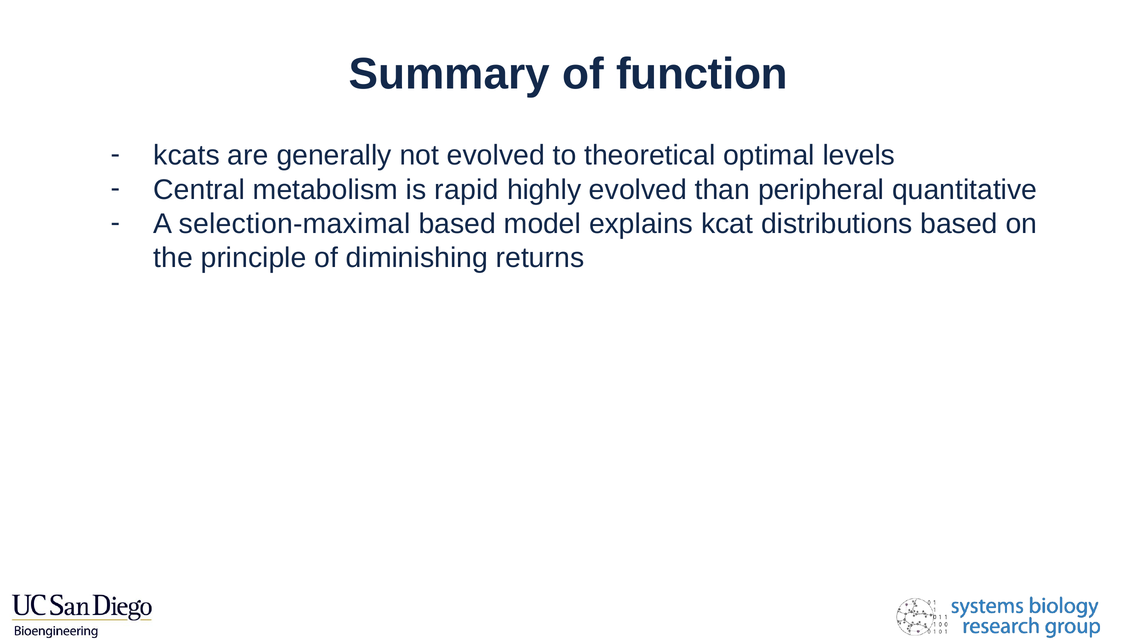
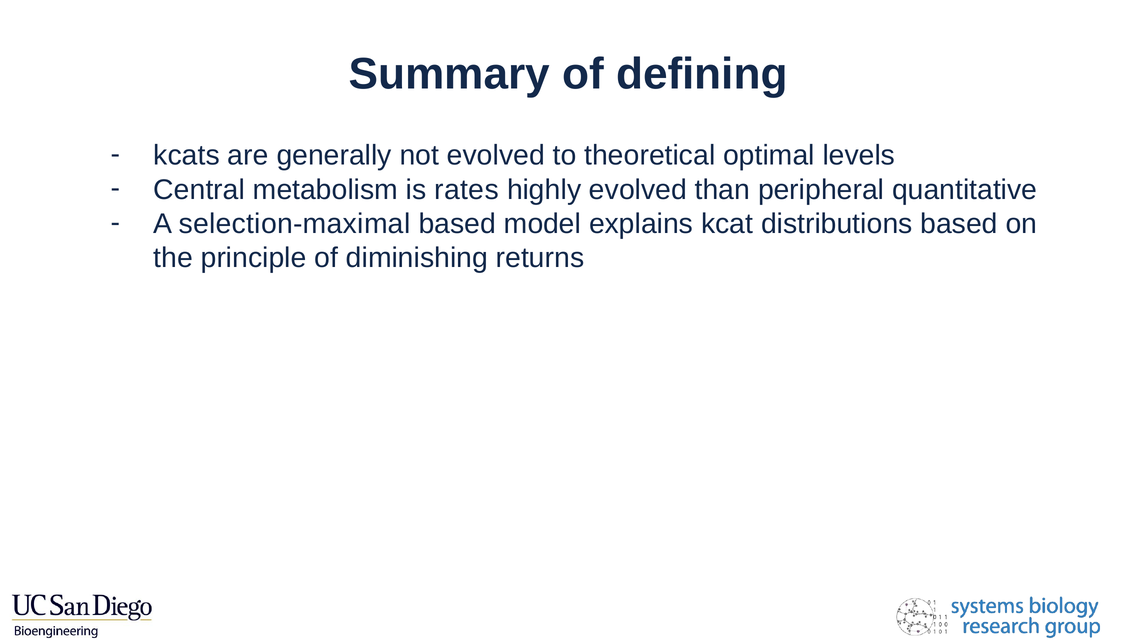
function: function -> defining
rapid: rapid -> rates
